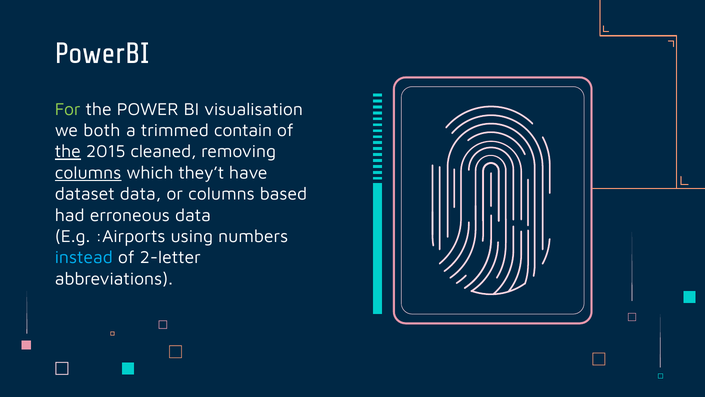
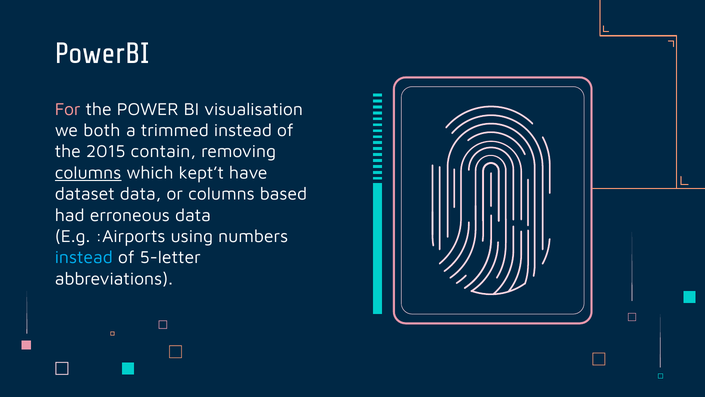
For colour: light green -> pink
trimmed contain: contain -> instead
the at (68, 152) underline: present -> none
cleaned: cleaned -> contain
they’t: they’t -> kept’t
2-letter: 2-letter -> 5-letter
